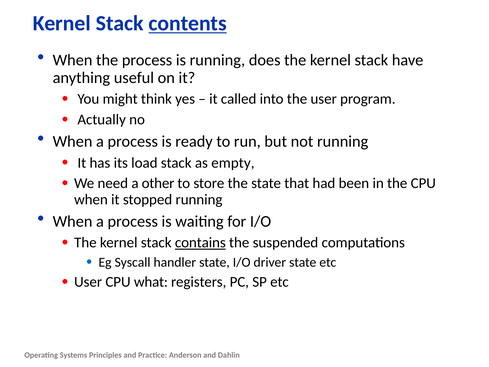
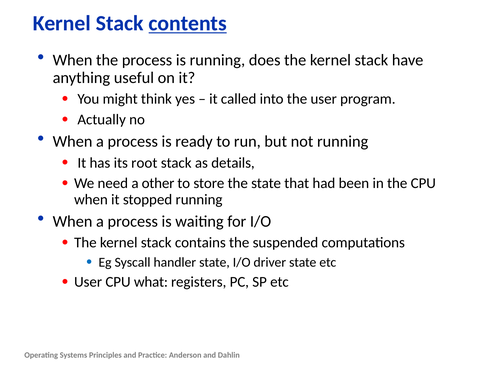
load: load -> root
empty: empty -> details
contains underline: present -> none
